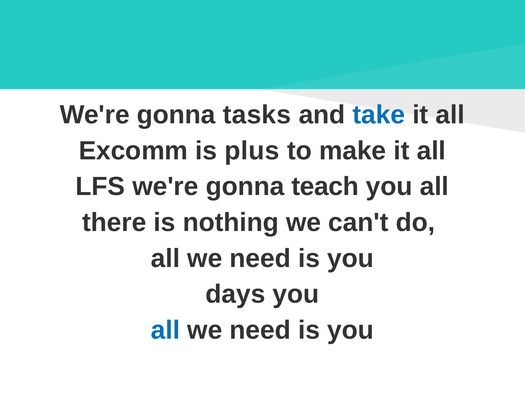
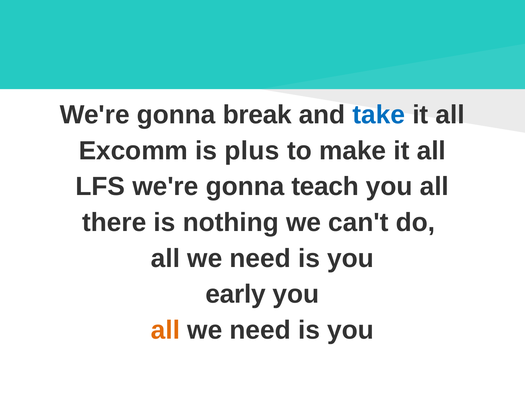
tasks: tasks -> break
days: days -> early
all at (165, 330) colour: blue -> orange
